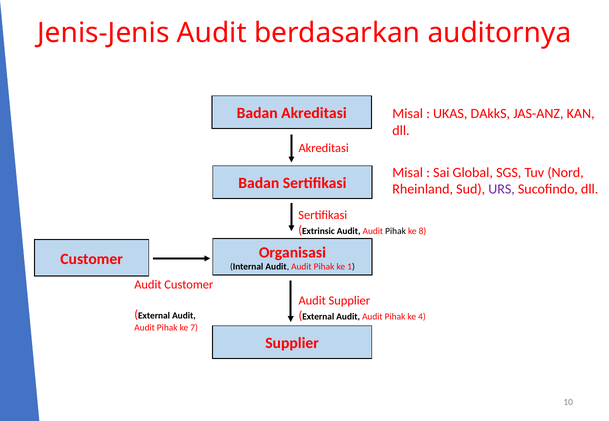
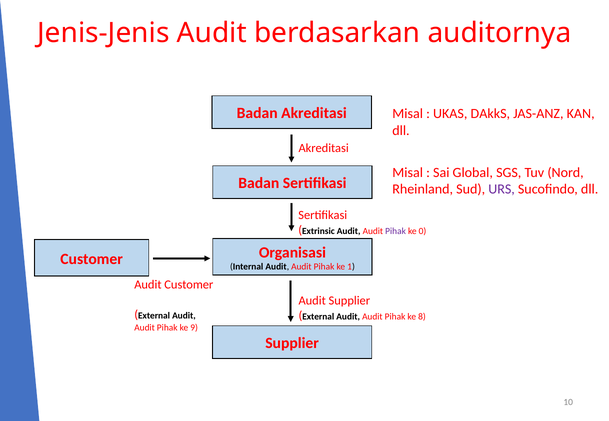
Pihak at (396, 231) colour: black -> purple
8: 8 -> 0
4: 4 -> 8
7: 7 -> 9
